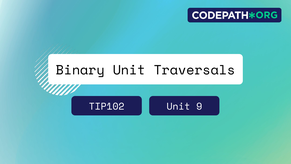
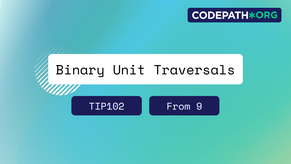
TIP102 Unit: Unit -> From
